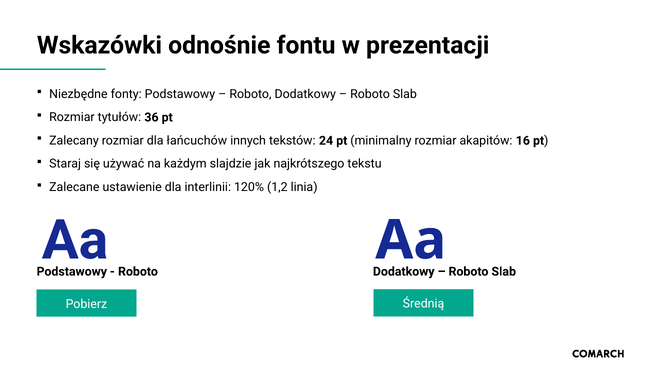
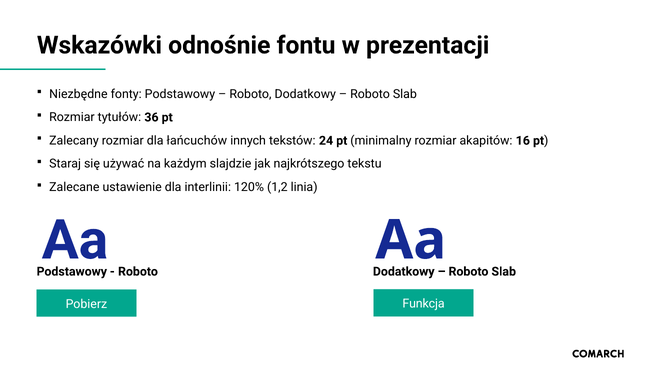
Średnią: Średnią -> Funkcja
